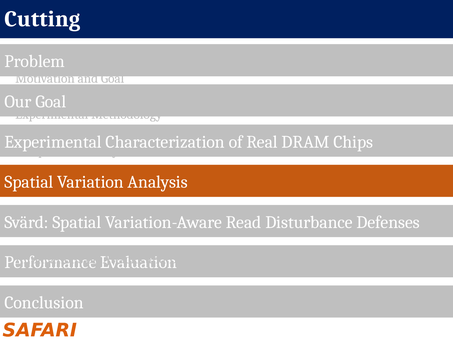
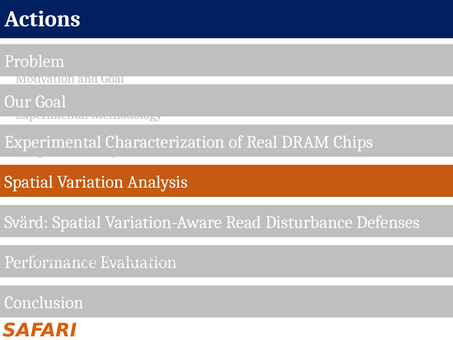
Cutting: Cutting -> Actions
